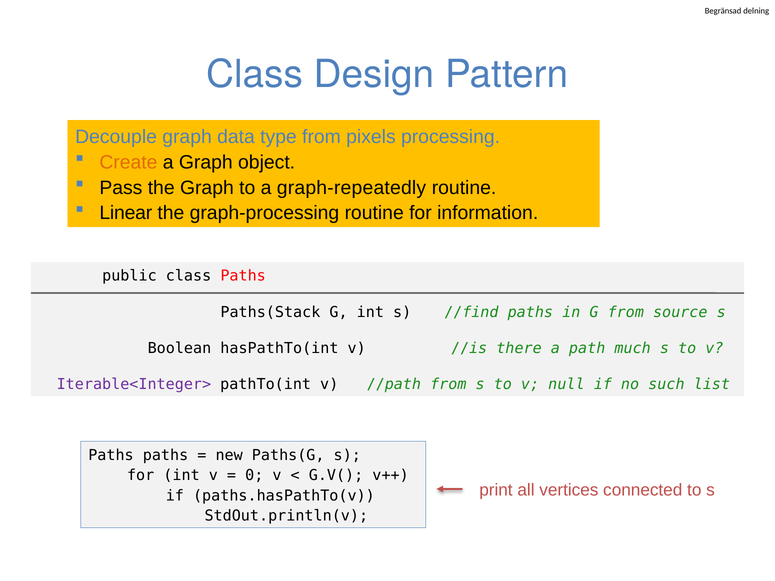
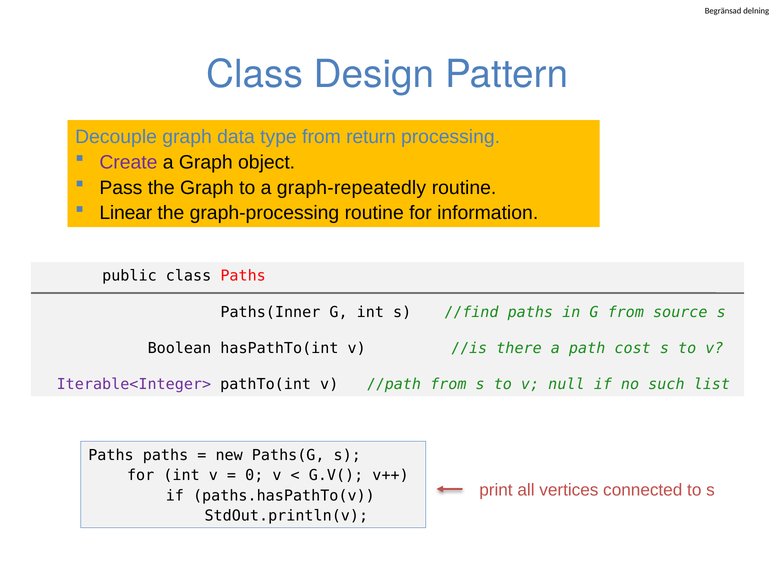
pixels: pixels -> return
Create colour: orange -> purple
Paths(Stack: Paths(Stack -> Paths(Inner
much: much -> cost
